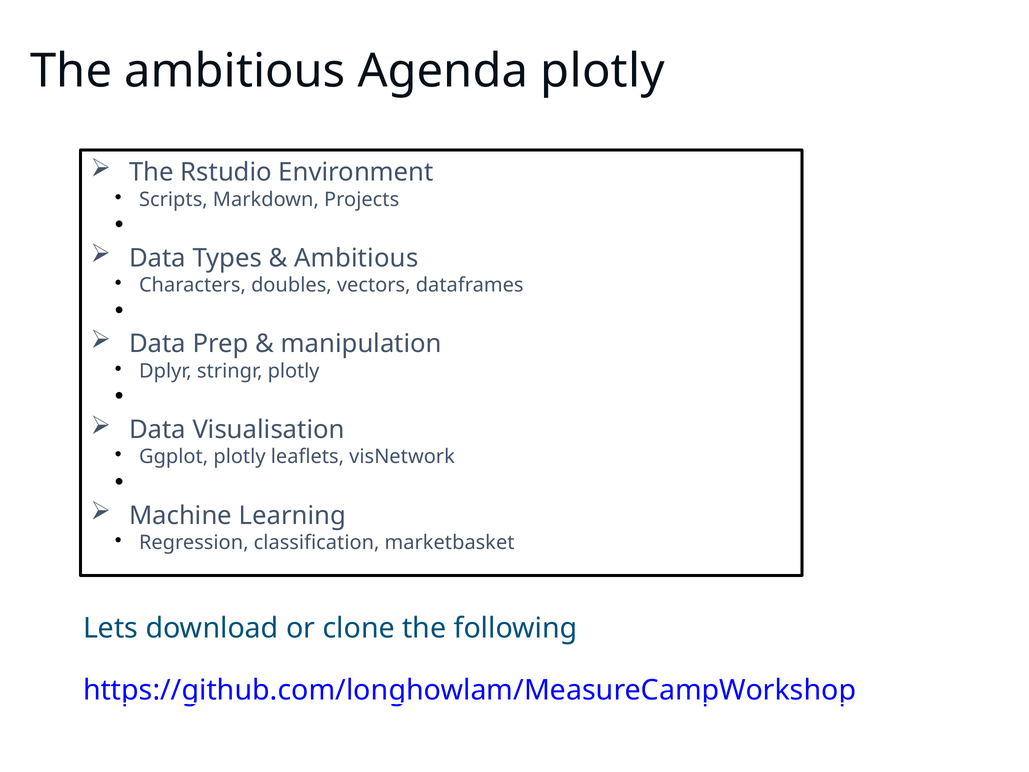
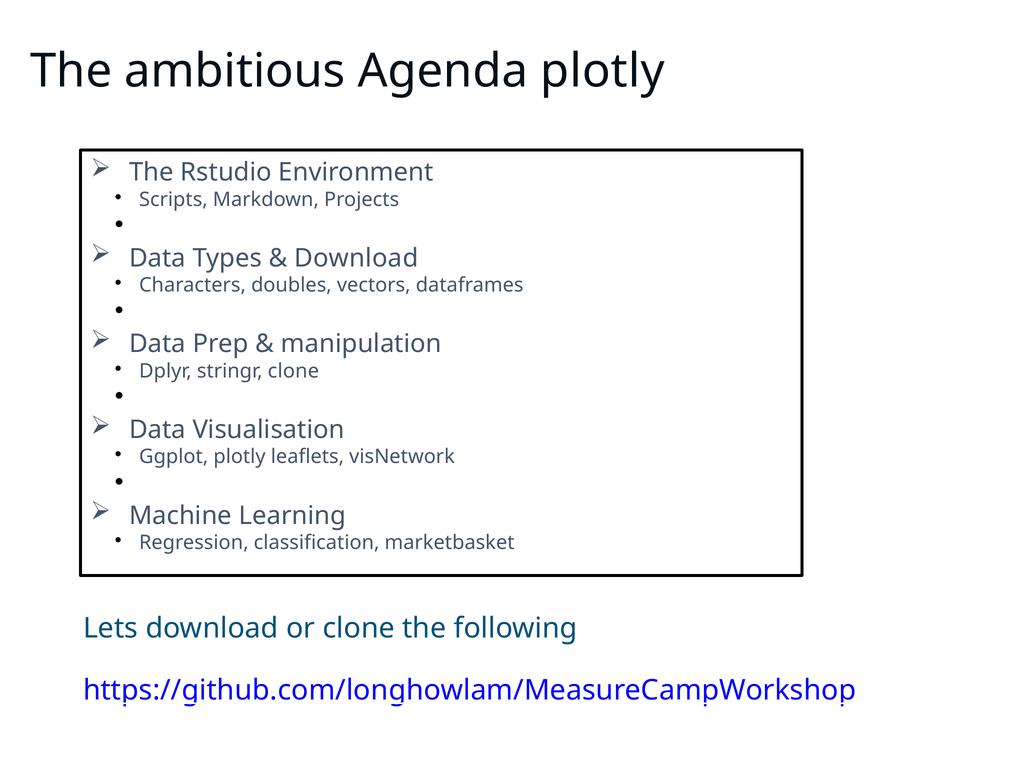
Ambitious at (356, 258): Ambitious -> Download
stringr plotly: plotly -> clone
